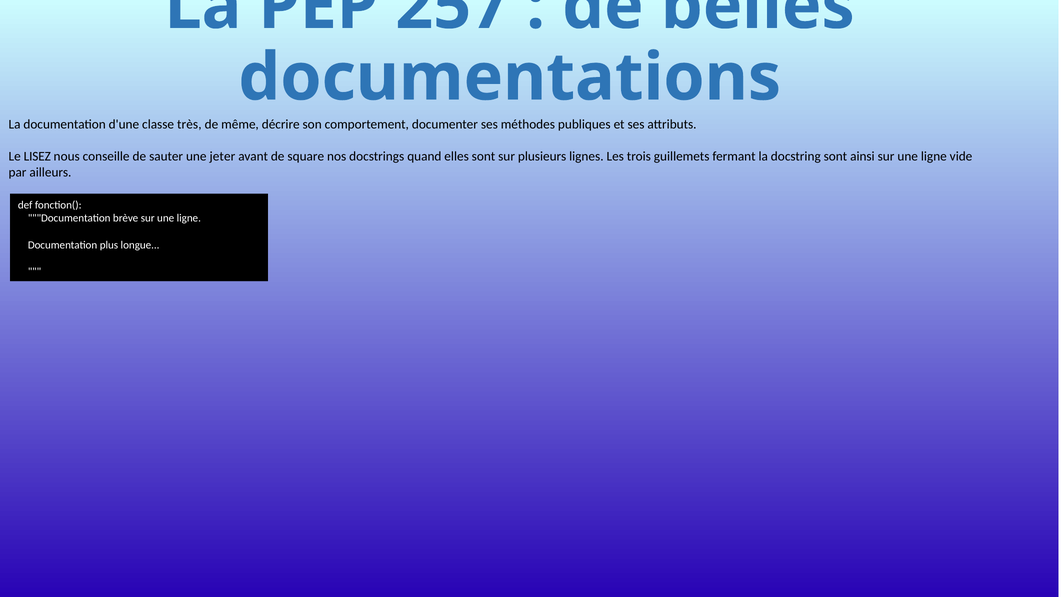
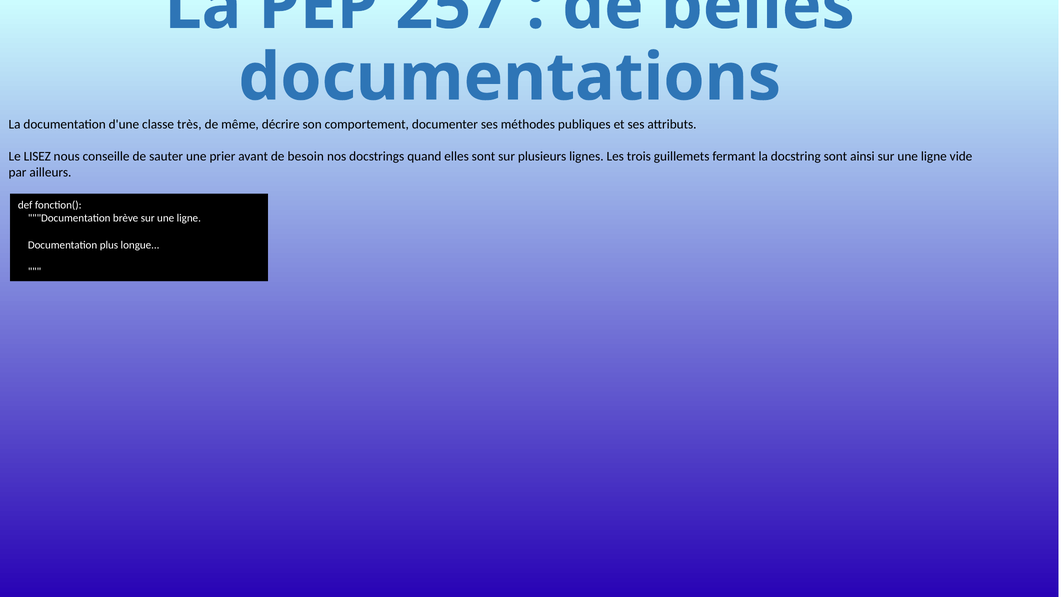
jeter: jeter -> prier
square: square -> besoin
